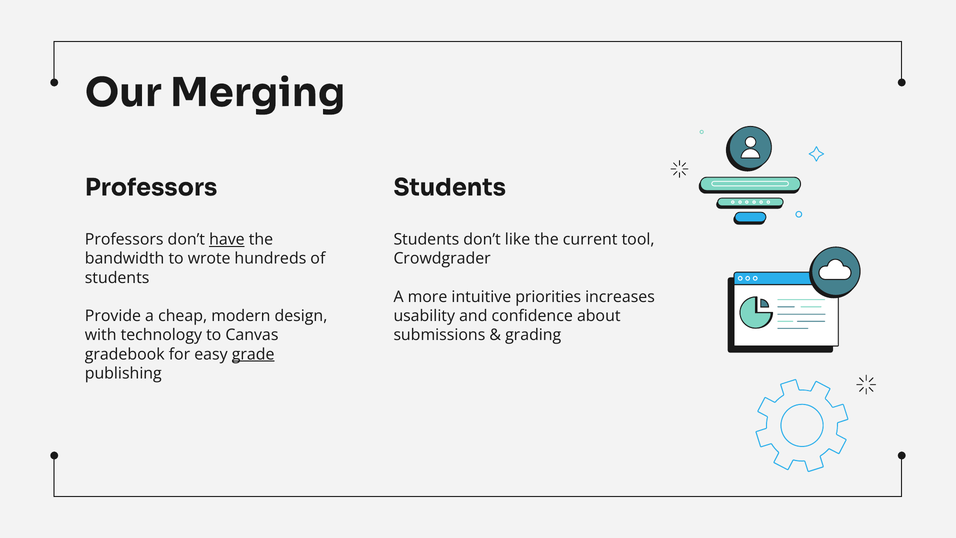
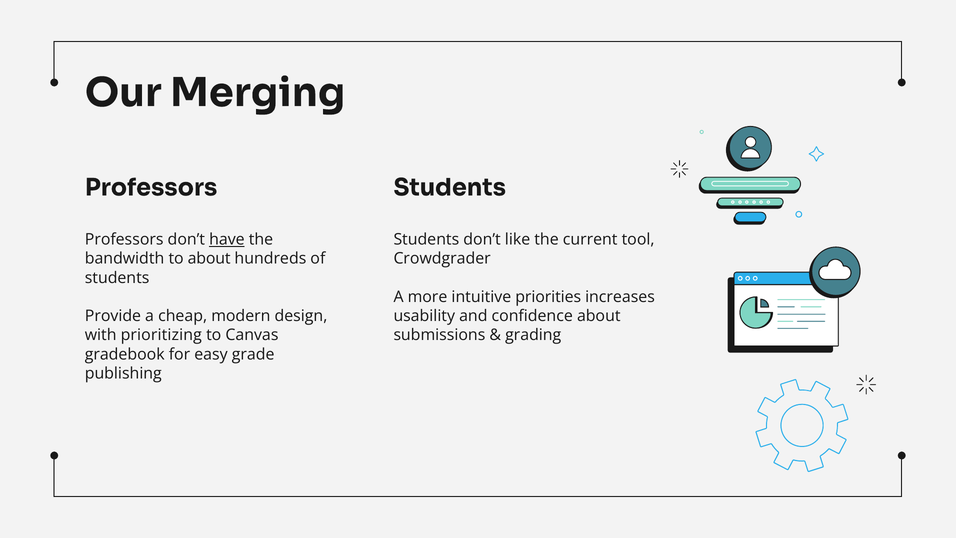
to wrote: wrote -> about
technology: technology -> prioritizing
grade underline: present -> none
